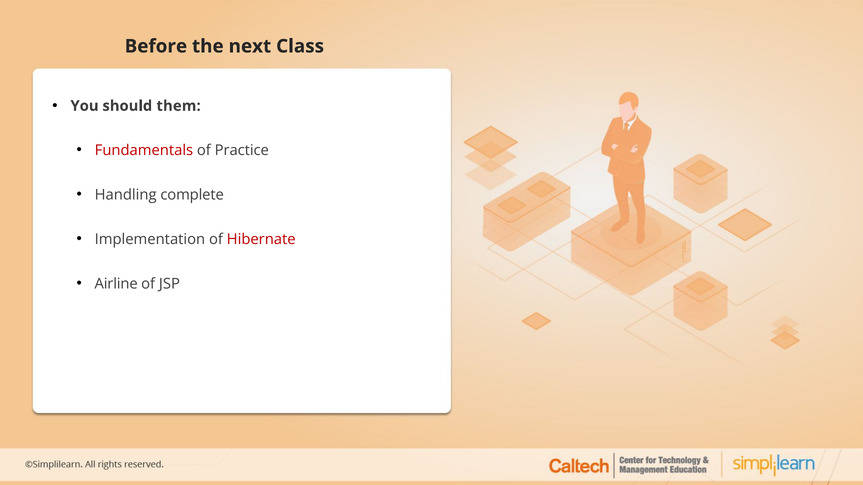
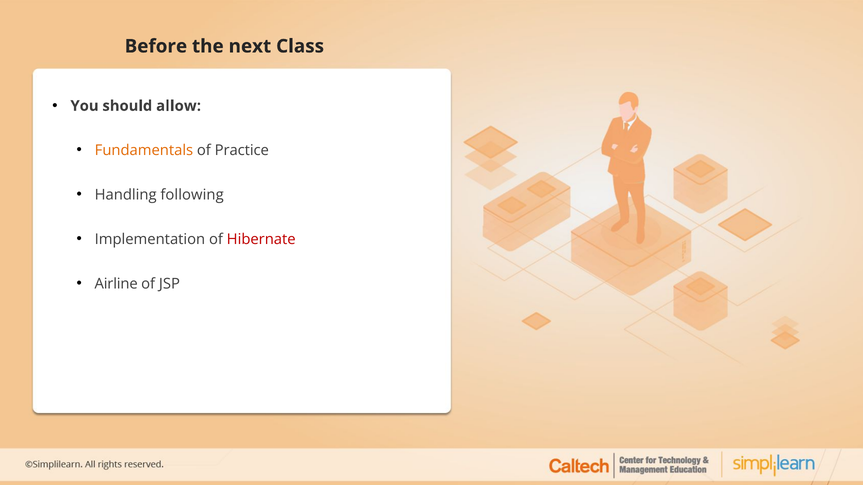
them: them -> allow
Fundamentals colour: red -> orange
complete: complete -> following
